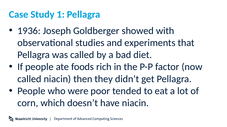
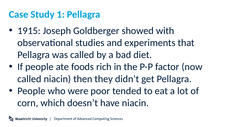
1936: 1936 -> 1915
